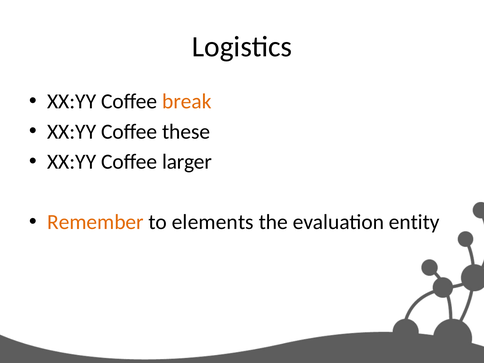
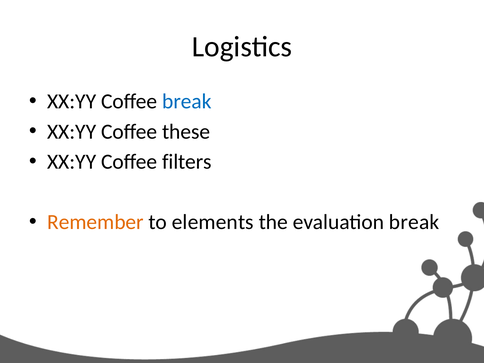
break at (187, 102) colour: orange -> blue
larger: larger -> filters
evaluation entity: entity -> break
